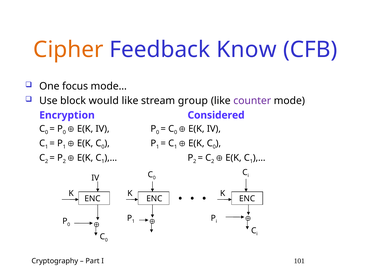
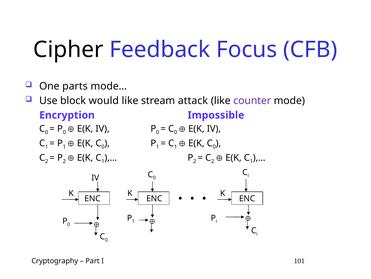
Cipher colour: orange -> black
Know: Know -> Focus
focus: focus -> parts
group: group -> attack
Considered: Considered -> Impossible
